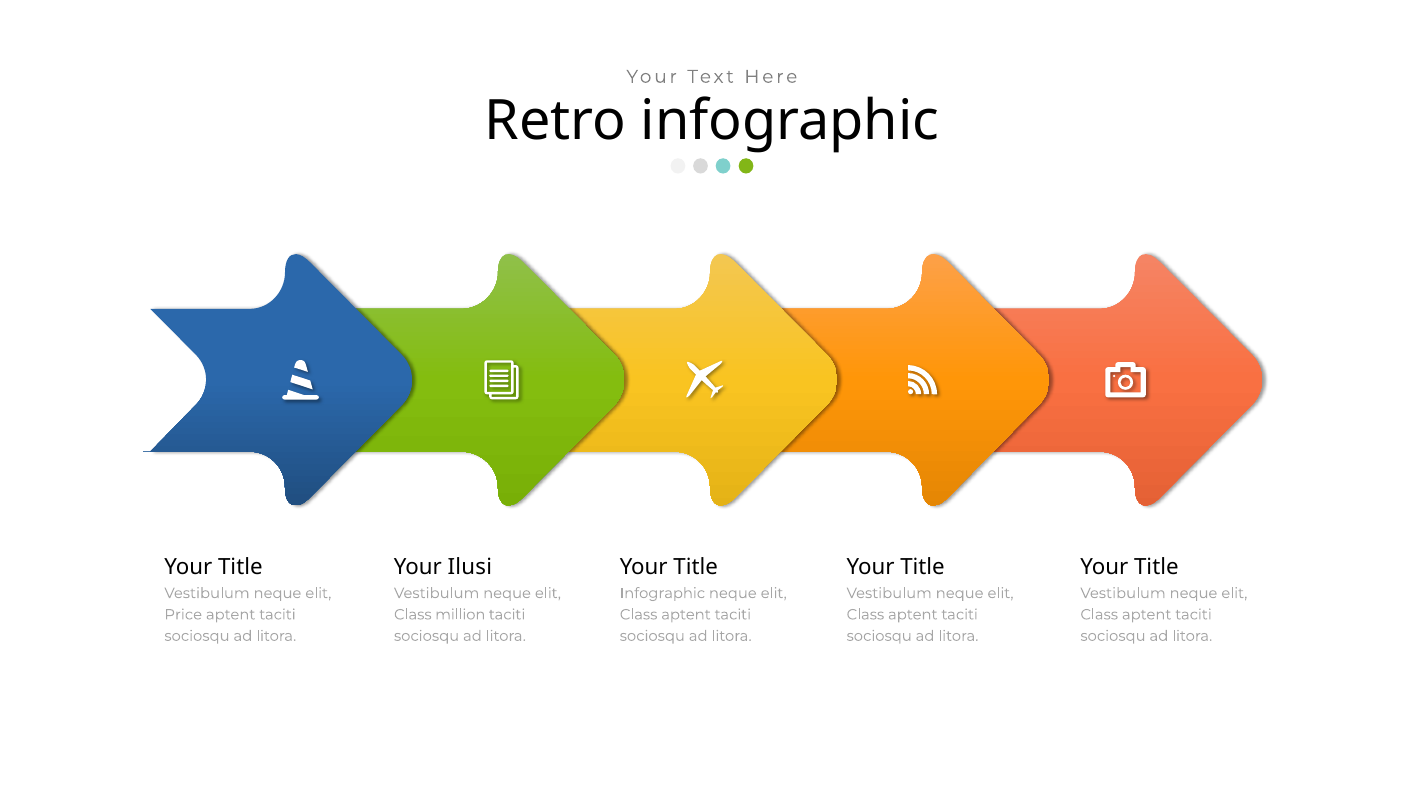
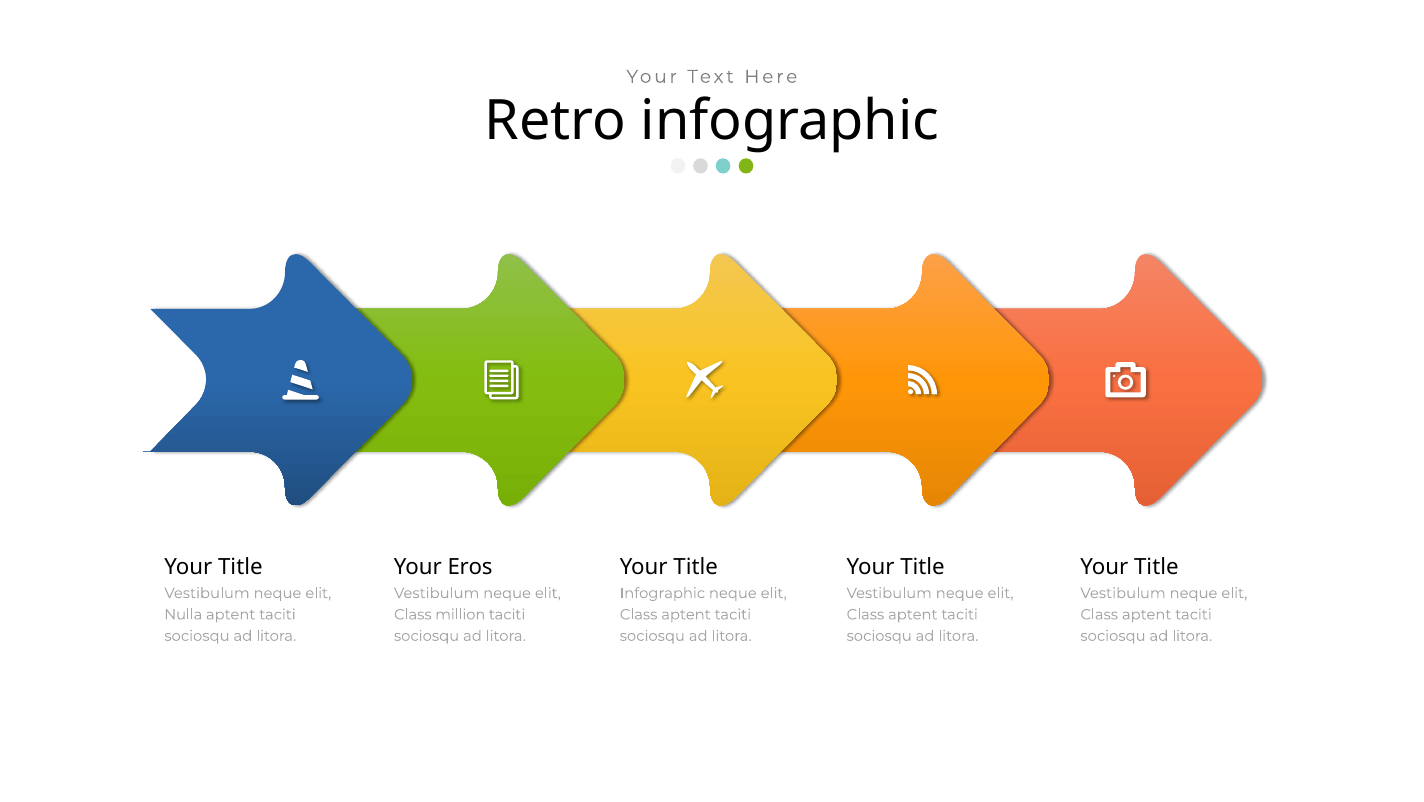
Ilusi: Ilusi -> Eros
Price: Price -> Nulla
